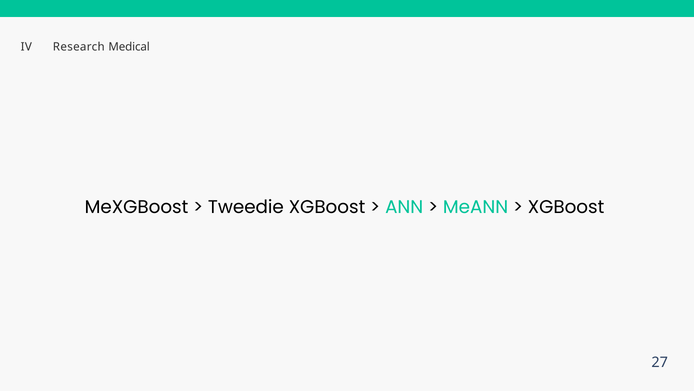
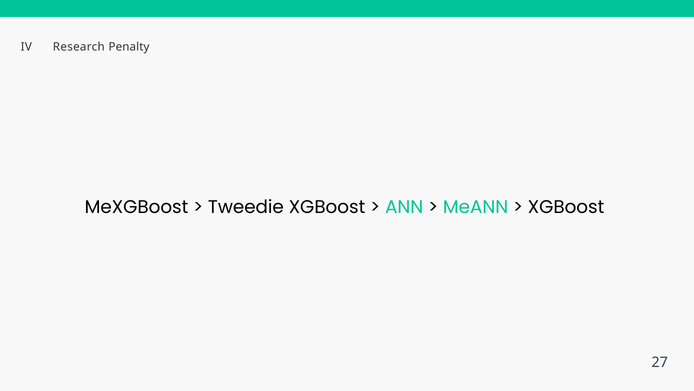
Medical: Medical -> Penalty
